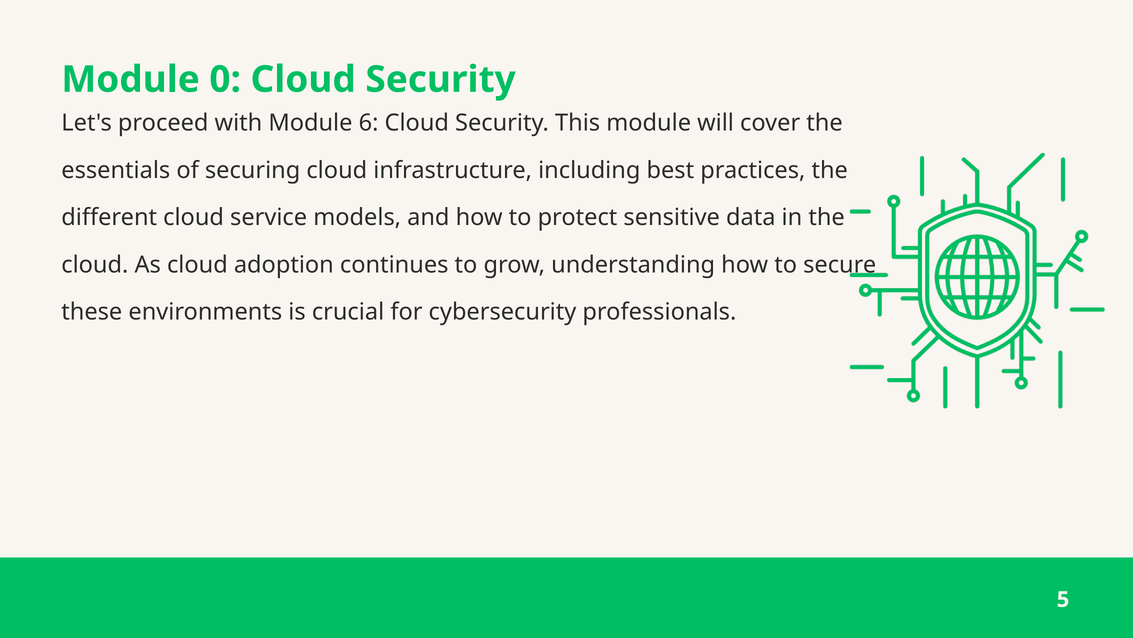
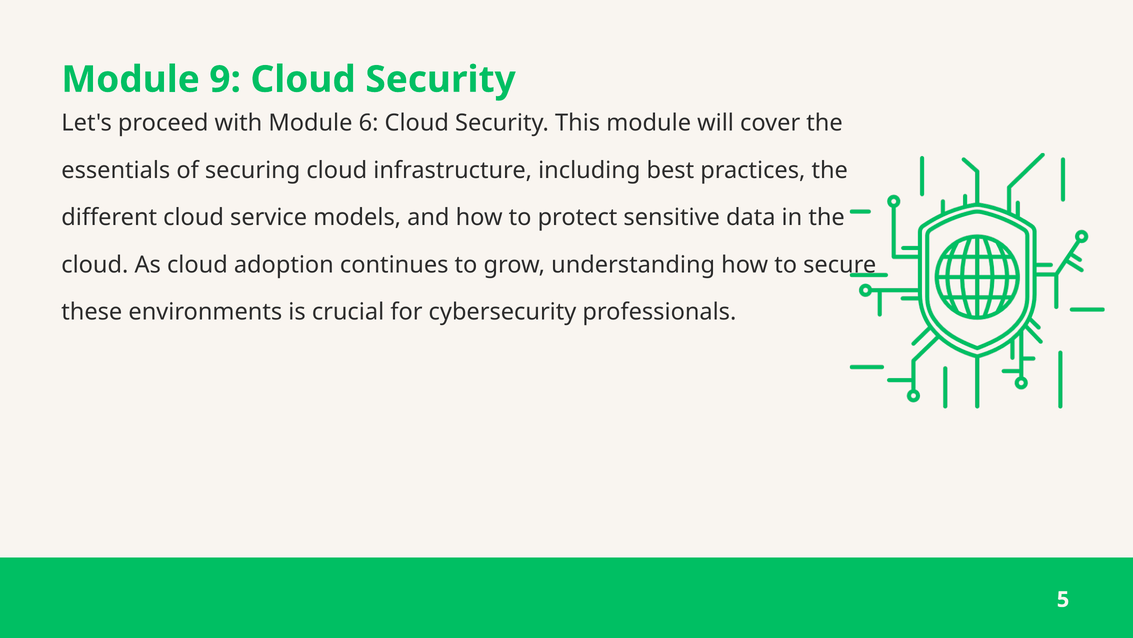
0: 0 -> 9
